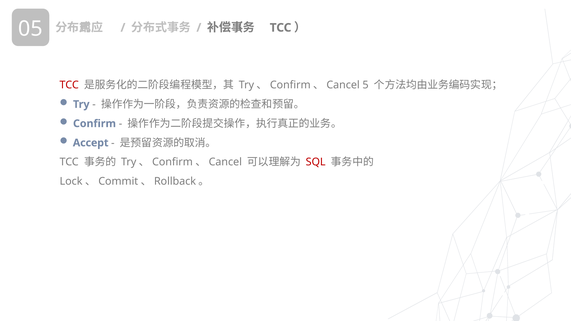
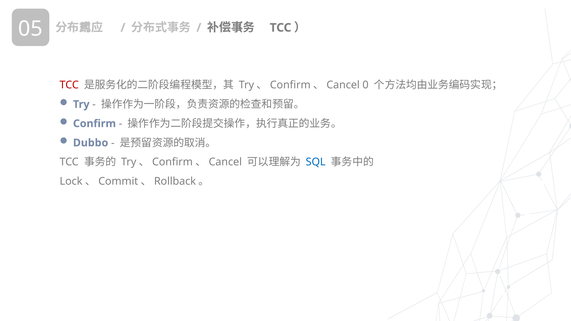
5: 5 -> 0
Accept: Accept -> Dubbo
SQL colour: red -> blue
